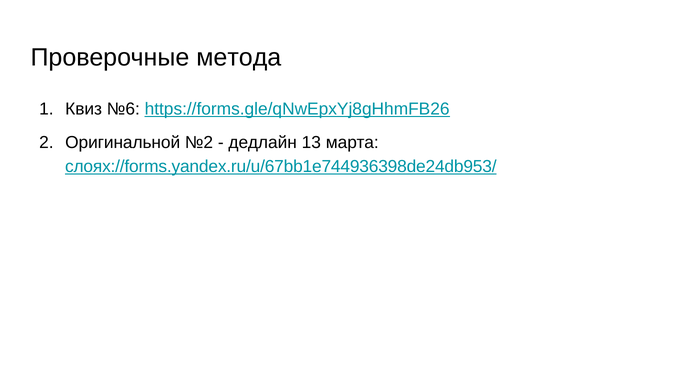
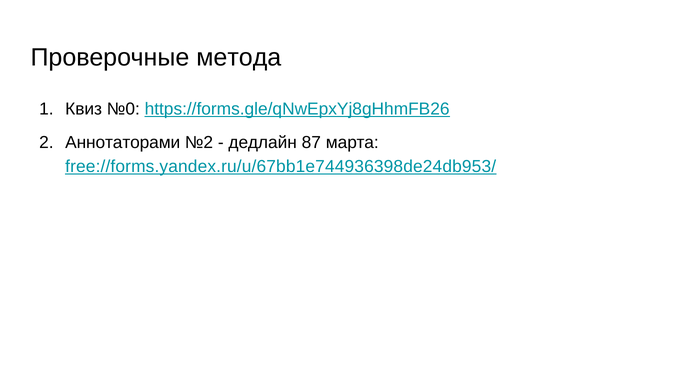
№6: №6 -> №0
Оригинальной: Оригинальной -> Аннотаторами
13: 13 -> 87
слоях://forms.yandex.ru/u/67bb1e744936398de24db953/: слоях://forms.yandex.ru/u/67bb1e744936398de24db953/ -> free://forms.yandex.ru/u/67bb1e744936398de24db953/
